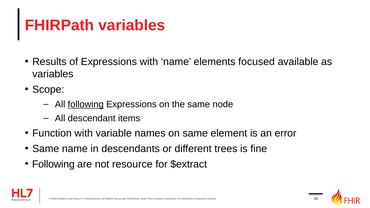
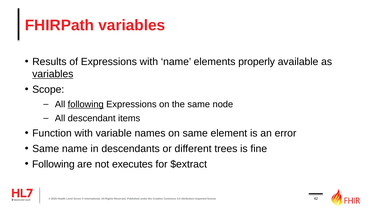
focused: focused -> properly
variables at (53, 74) underline: none -> present
resource: resource -> executes
